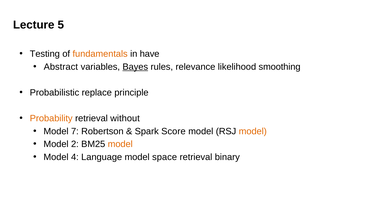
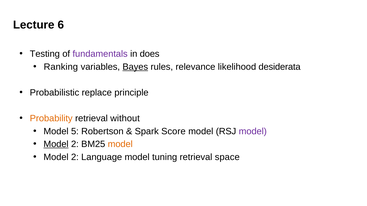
5: 5 -> 6
fundamentals colour: orange -> purple
have: have -> does
Abstract: Abstract -> Ranking
smoothing: smoothing -> desiderata
7: 7 -> 5
model at (253, 132) colour: orange -> purple
Model at (56, 144) underline: none -> present
4 at (75, 157): 4 -> 2
space: space -> tuning
binary: binary -> space
